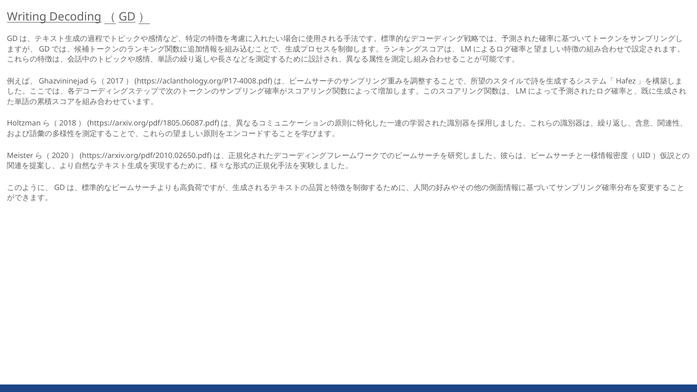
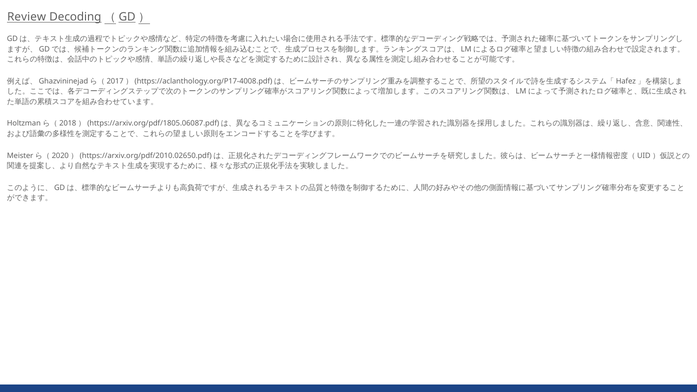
Writing: Writing -> Review
